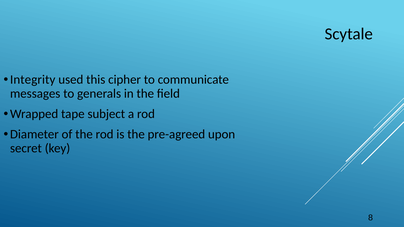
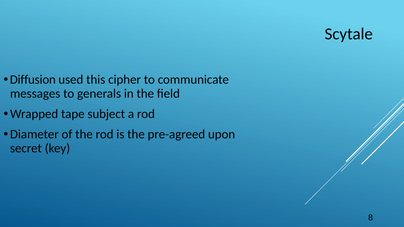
Integrity: Integrity -> Diffusion
